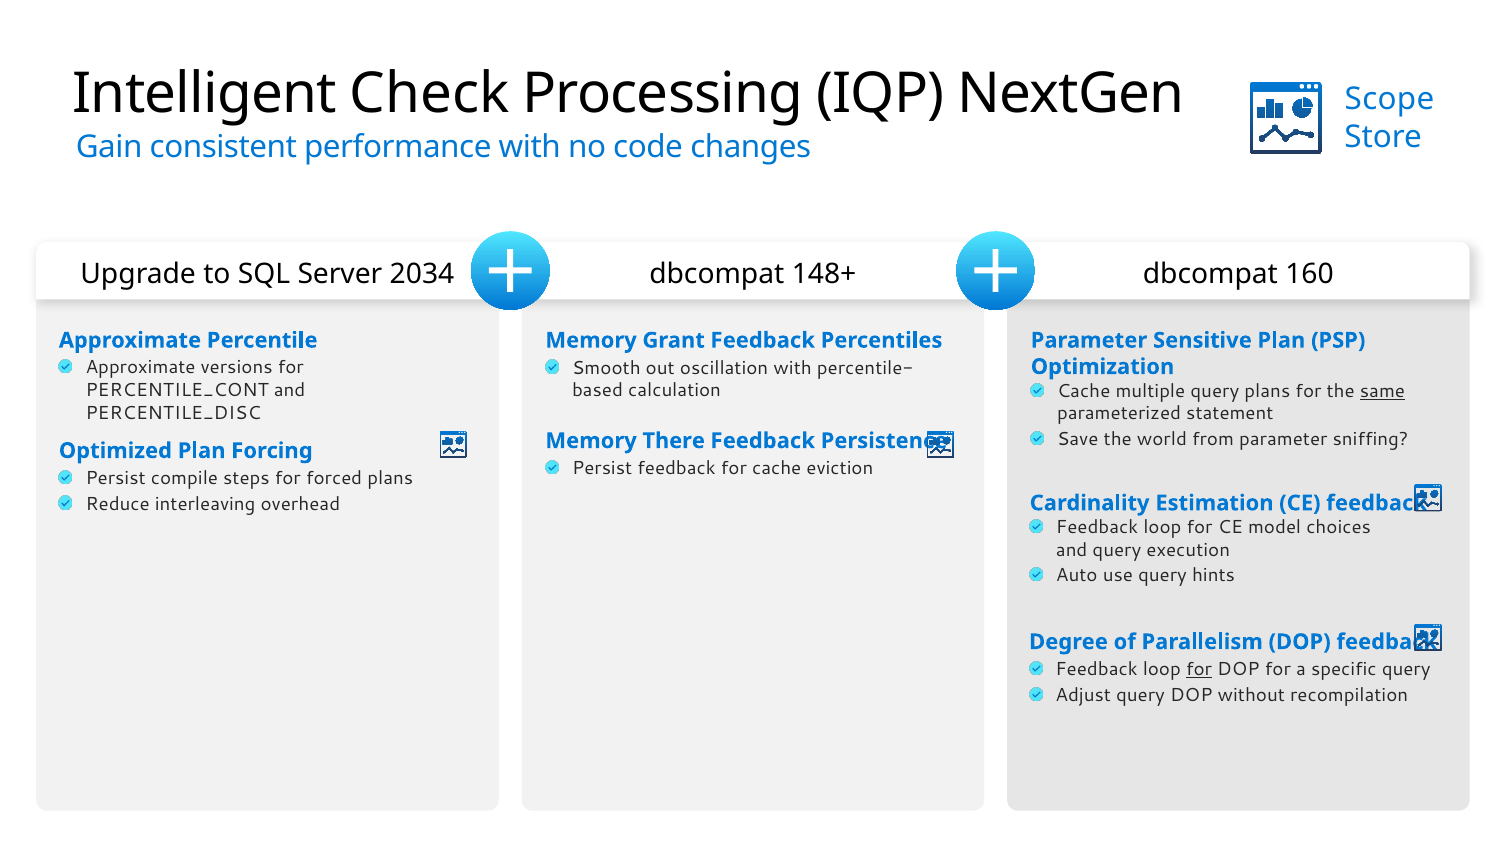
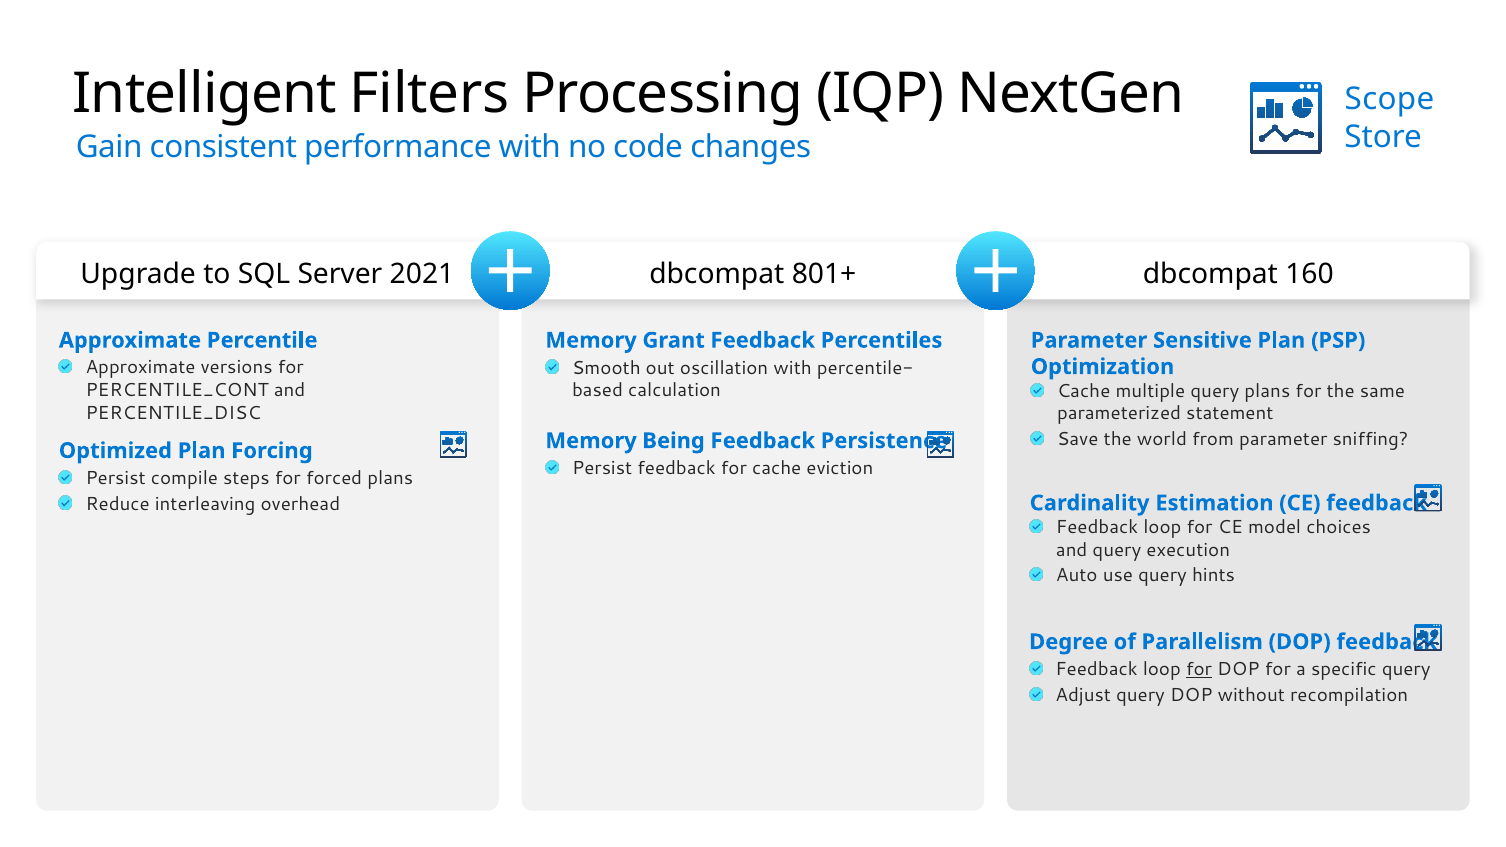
Check: Check -> Filters
2034: 2034 -> 2021
148+: 148+ -> 801+
same underline: present -> none
There: There -> Being
